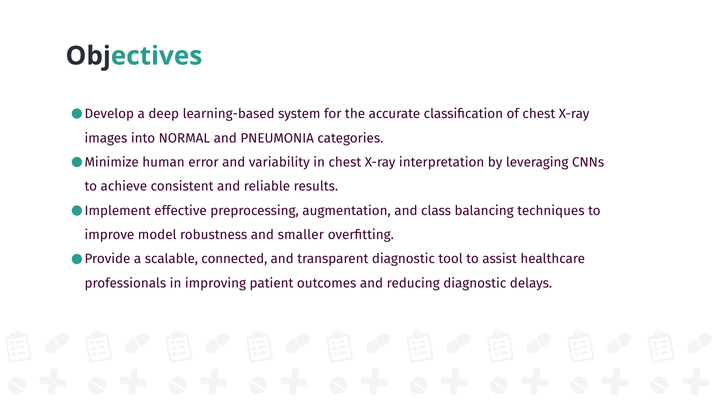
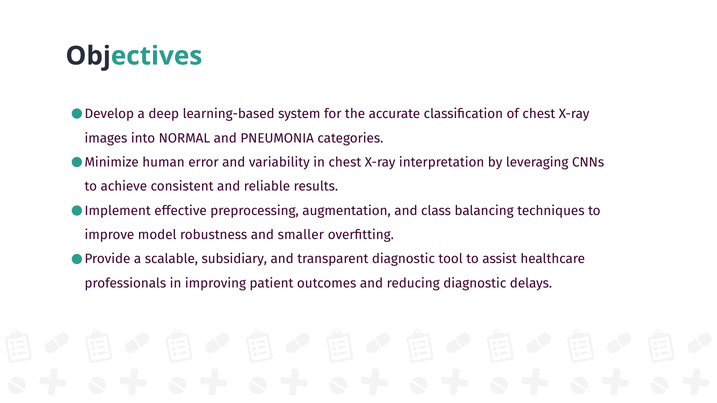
connected: connected -> subsidiary
